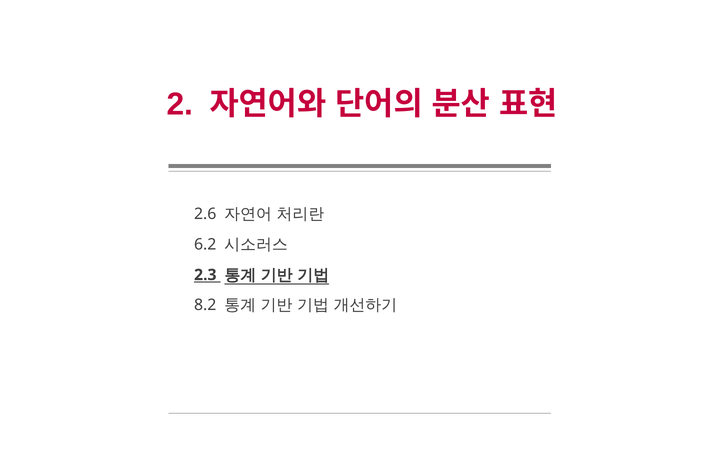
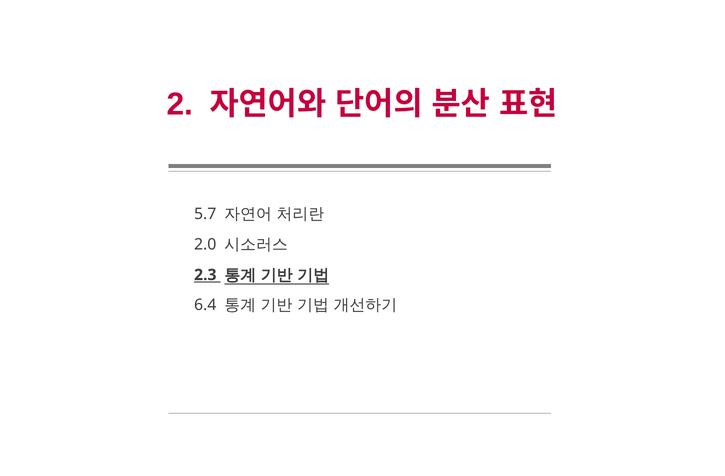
2.6: 2.6 -> 5.7
6.2: 6.2 -> 2.0
8.2: 8.2 -> 6.4
